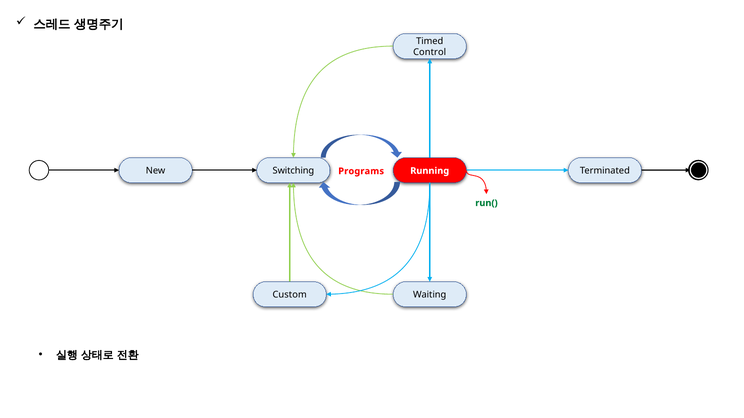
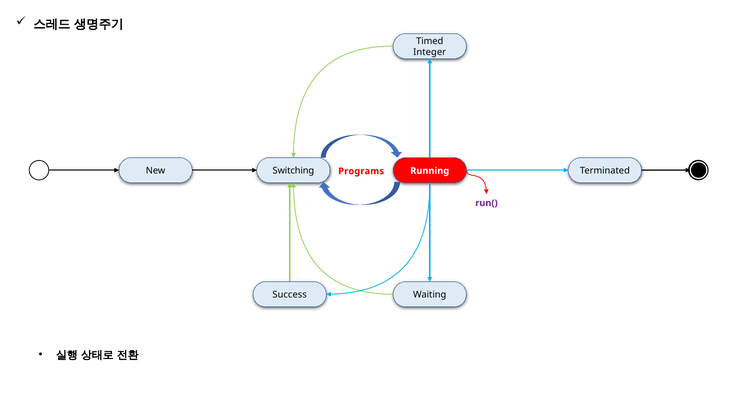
Control: Control -> Integer
run( colour: green -> purple
Custom: Custom -> Success
